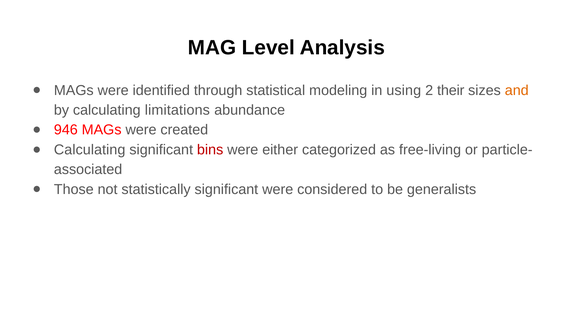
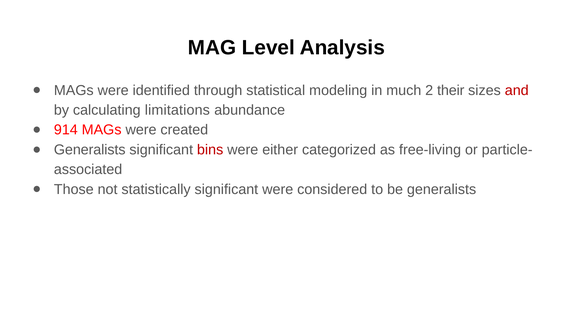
using: using -> much
and colour: orange -> red
946: 946 -> 914
Calculating at (90, 149): Calculating -> Generalists
